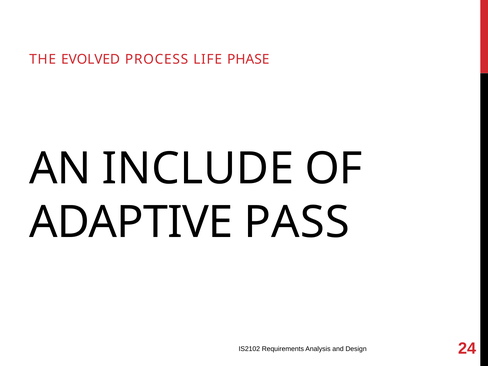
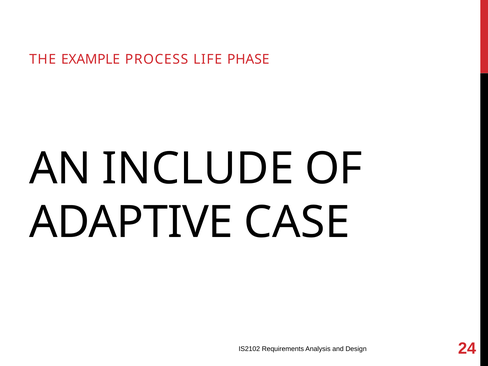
EVOLVED: EVOLVED -> EXAMPLE
PASS: PASS -> CASE
